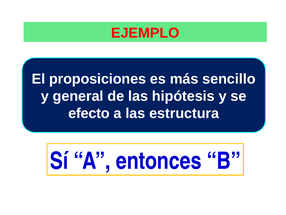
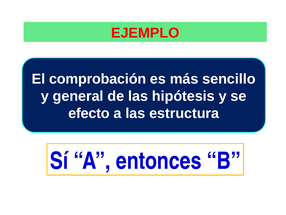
proposiciones: proposiciones -> comprobación
